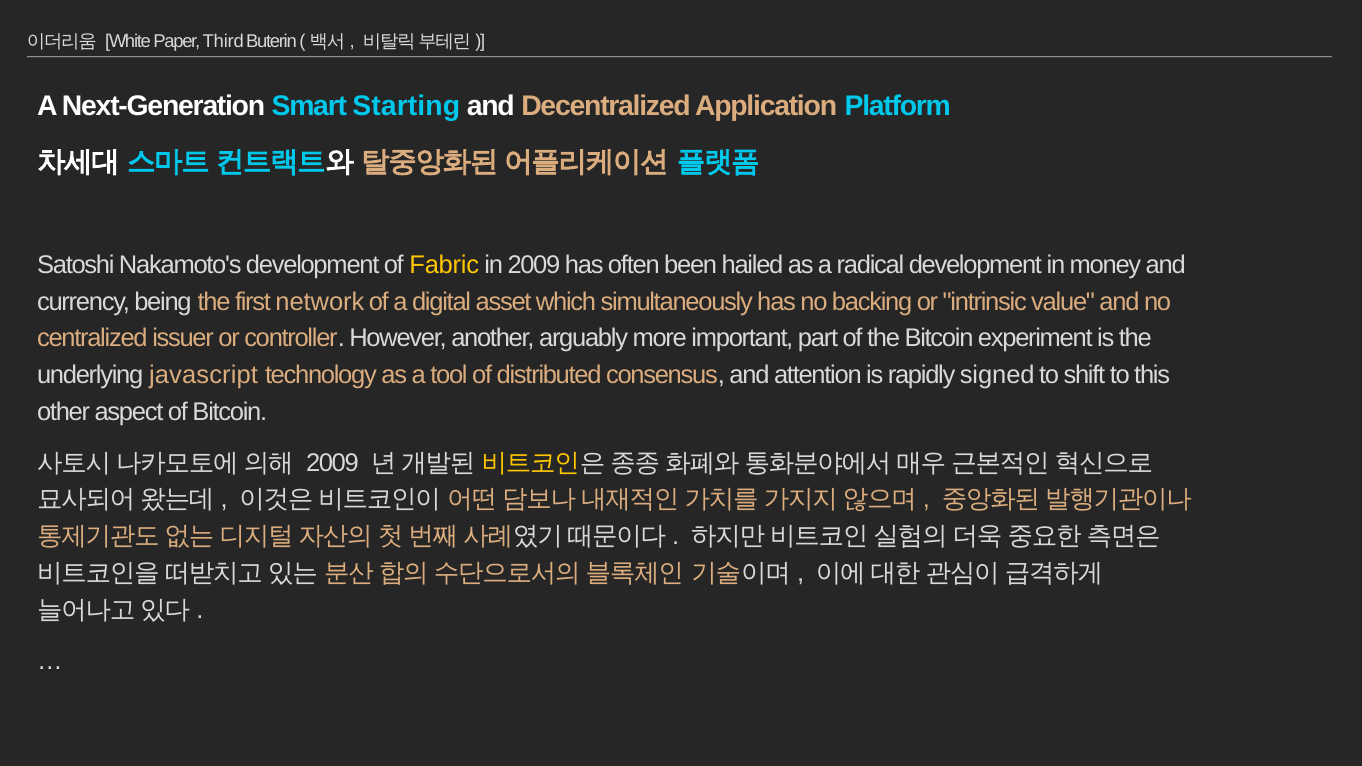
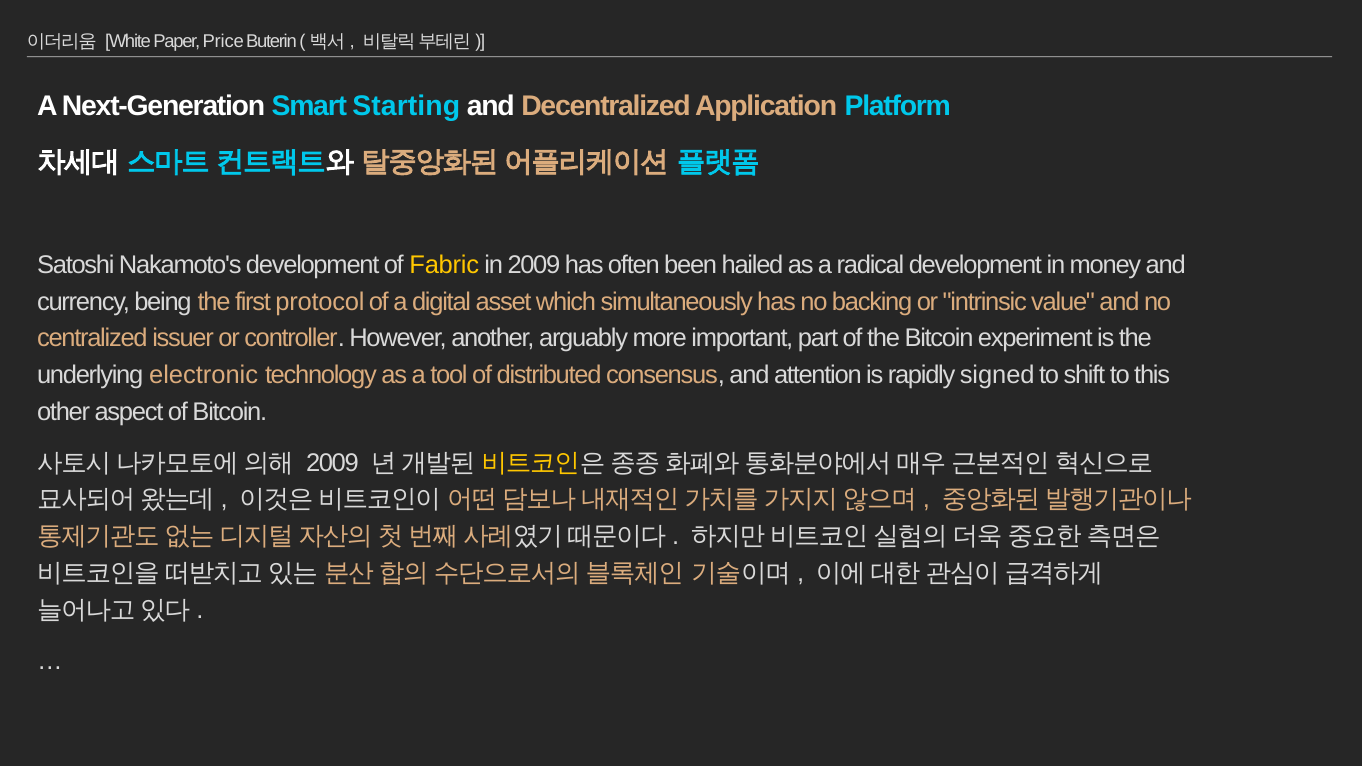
Third: Third -> Price
network: network -> protocol
javascript: javascript -> electronic
